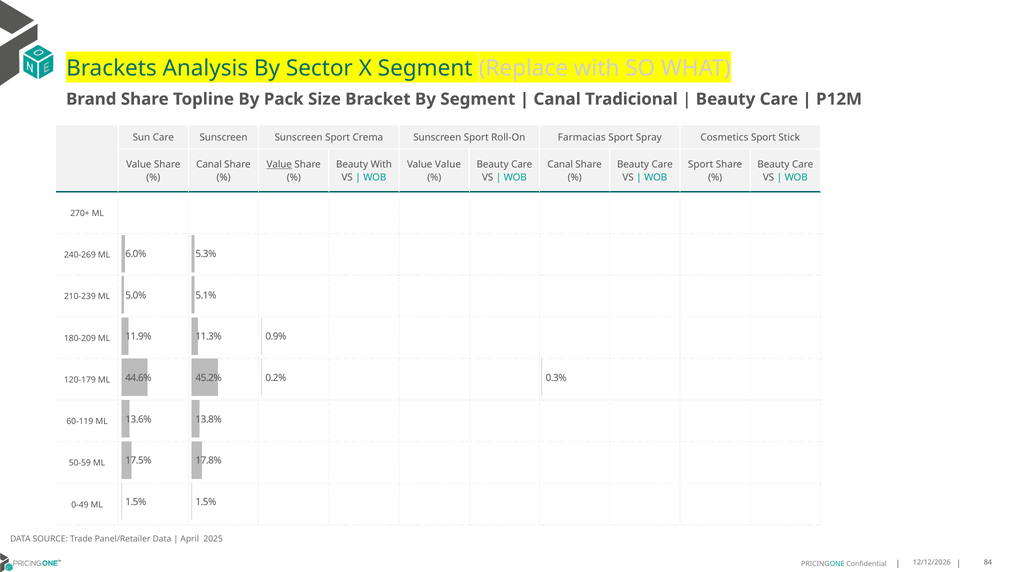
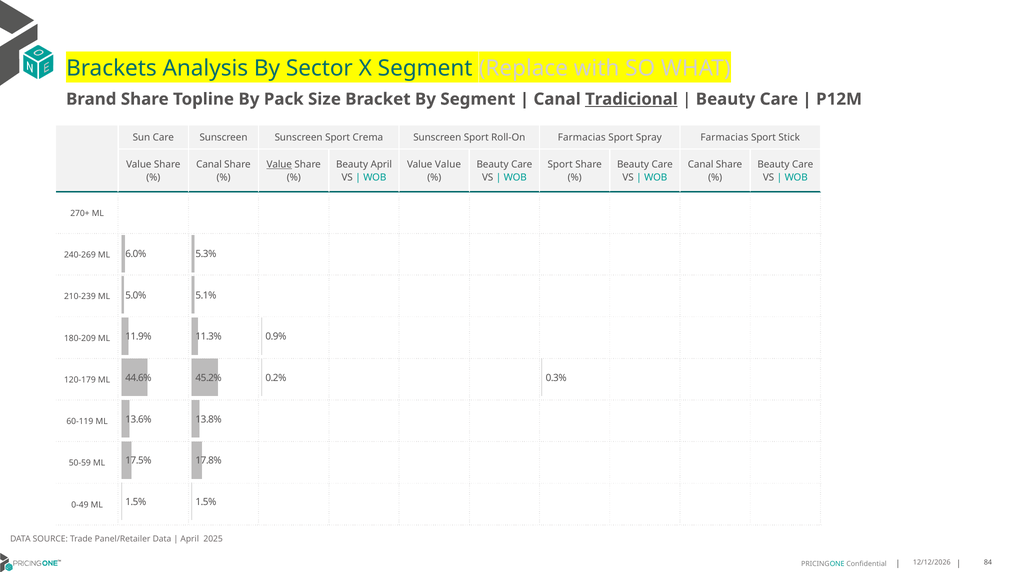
Tradicional underline: none -> present
Spray Cosmetics: Cosmetics -> Farmacias
Beauty With: With -> April
Canal at (560, 164): Canal -> Sport
Sport at (701, 164): Sport -> Canal
